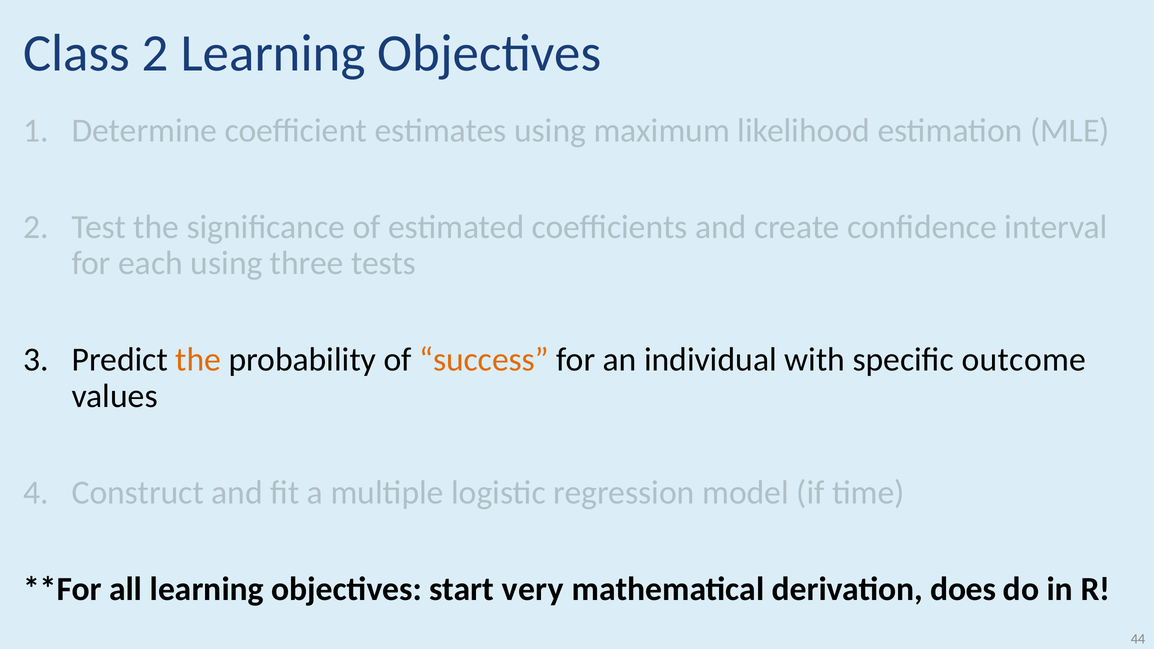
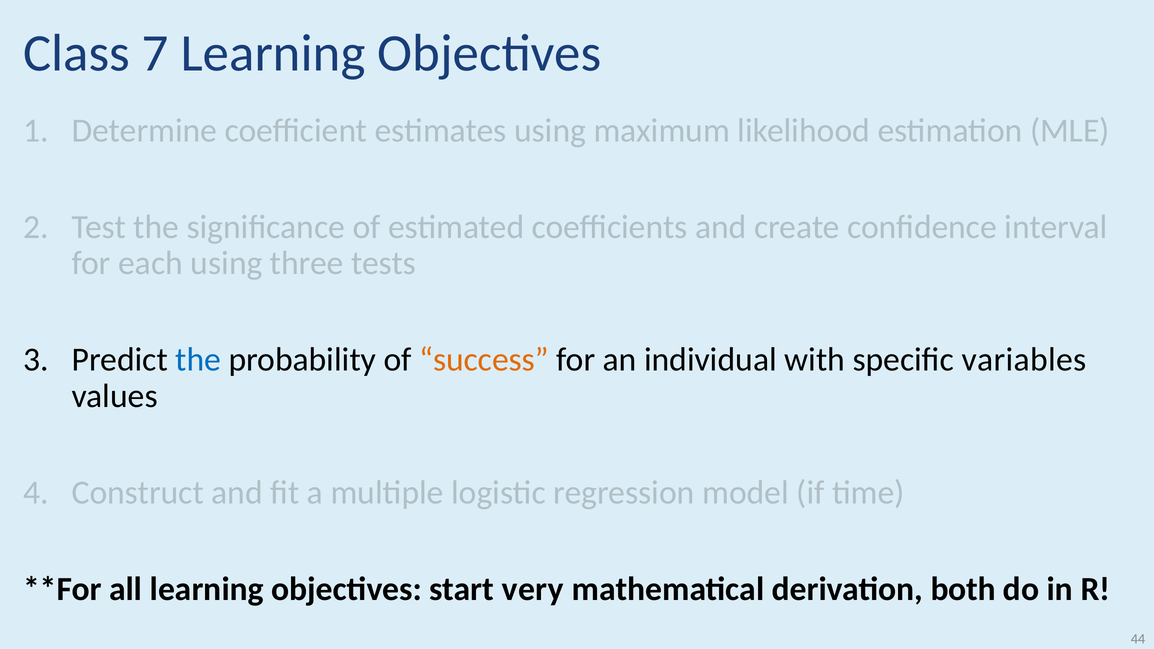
Class 2: 2 -> 7
the at (198, 360) colour: orange -> blue
outcome: outcome -> variables
does: does -> both
